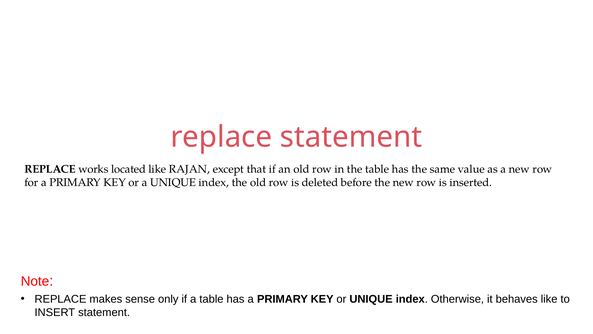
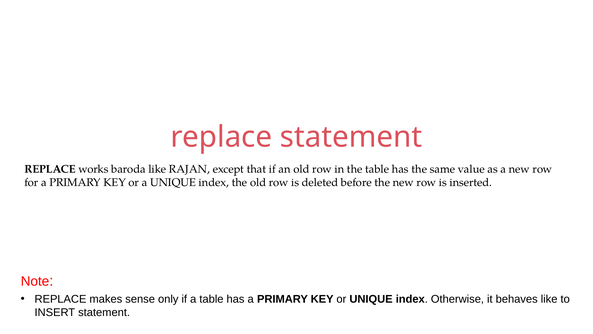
located: located -> baroda
